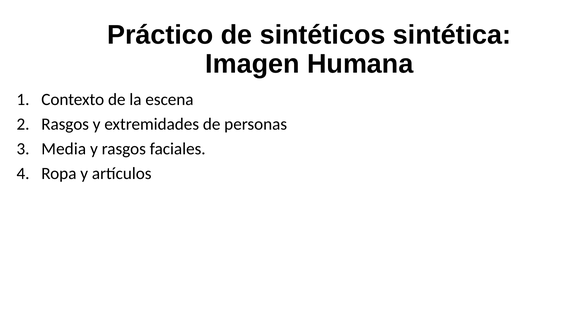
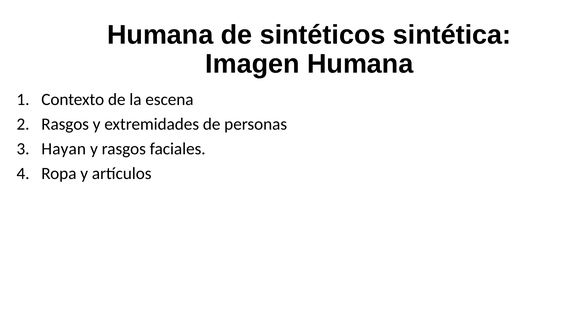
Práctico at (160, 35): Práctico -> Humana
Media: Media -> Hayan
